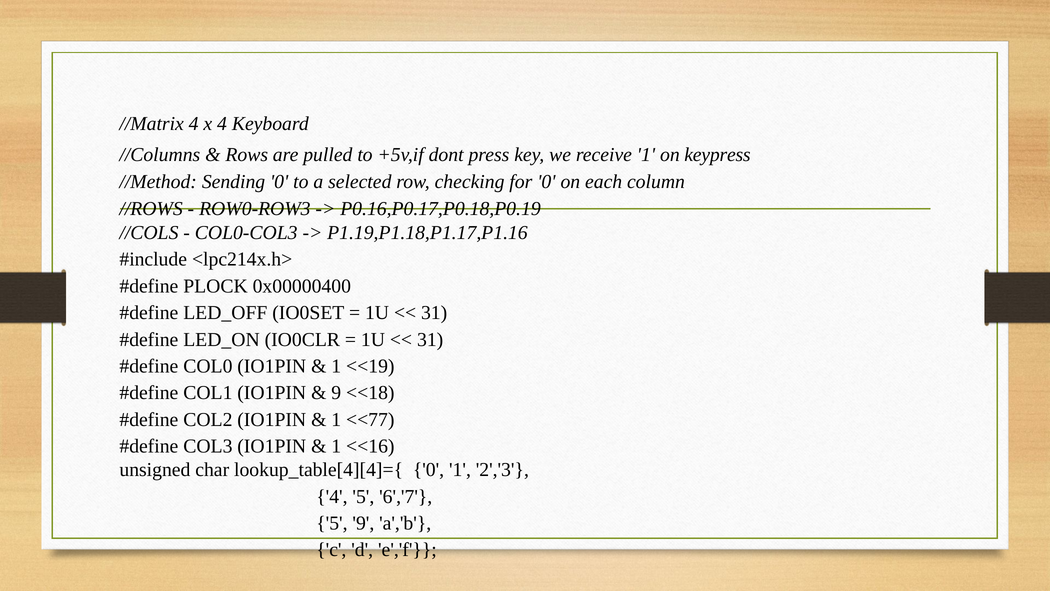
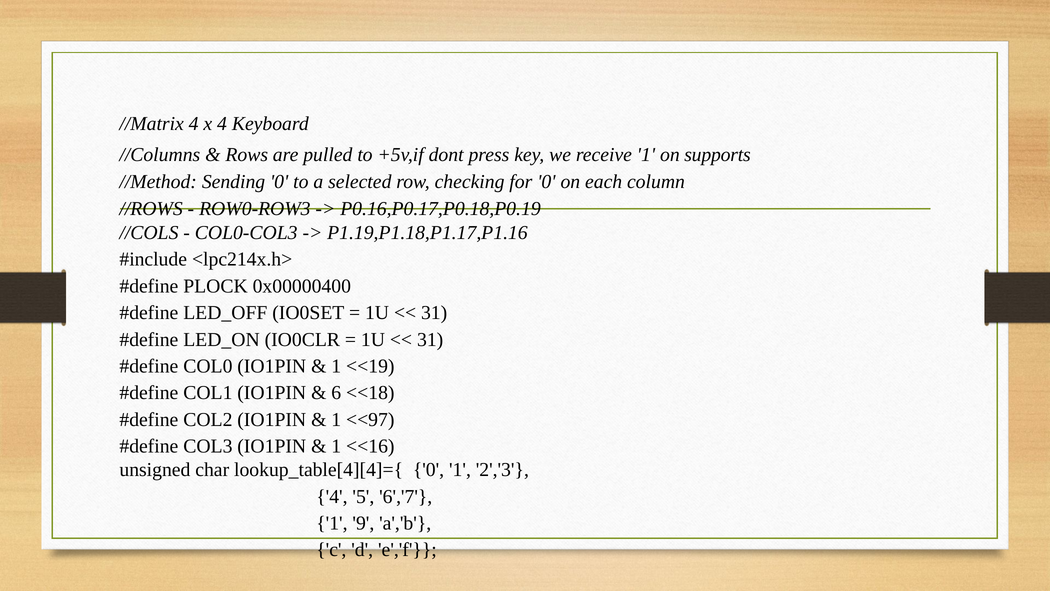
keypress: keypress -> supports
9 at (336, 393): 9 -> 6
<<77: <<77 -> <<97
5 at (332, 523): 5 -> 1
